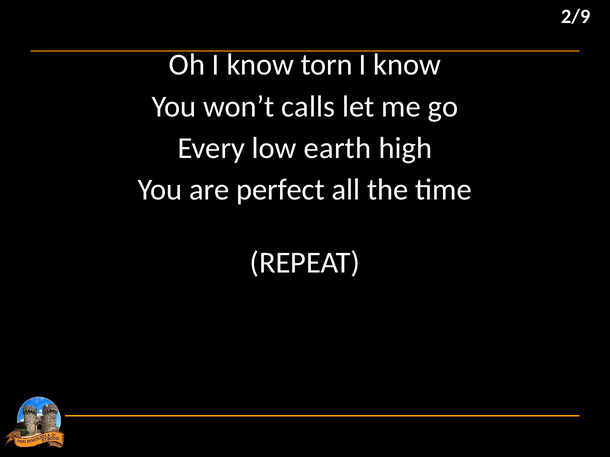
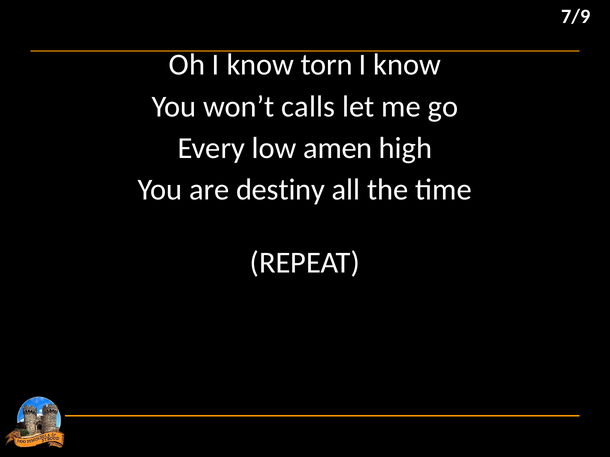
2/9: 2/9 -> 7/9
earth: earth -> amen
perfect: perfect -> destiny
